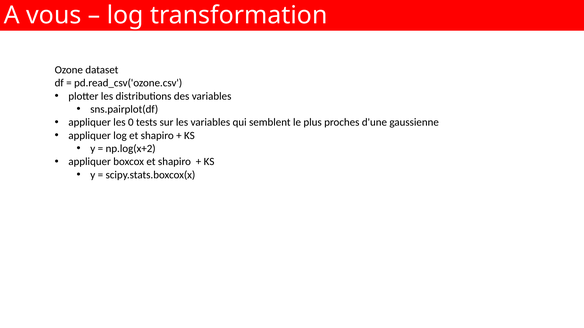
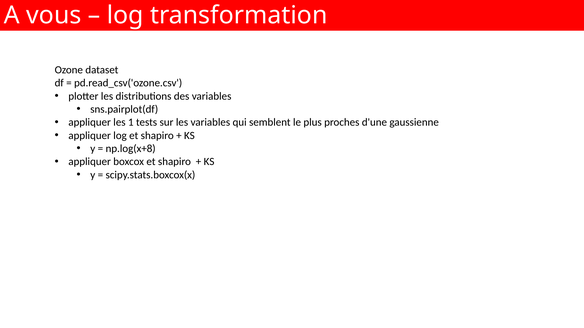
0: 0 -> 1
np.log(x+2: np.log(x+2 -> np.log(x+8
